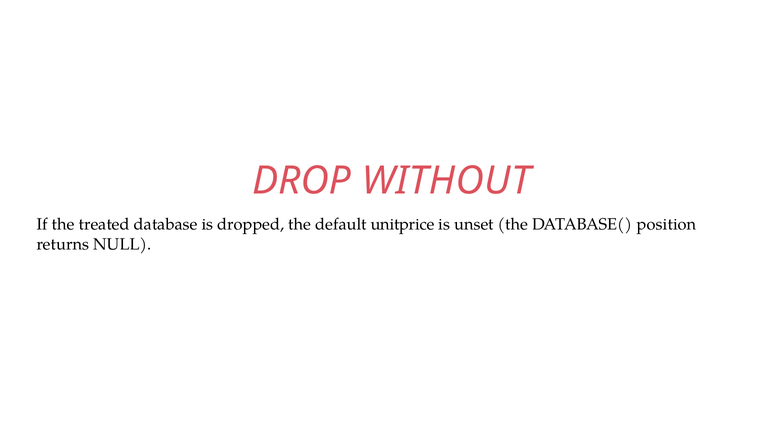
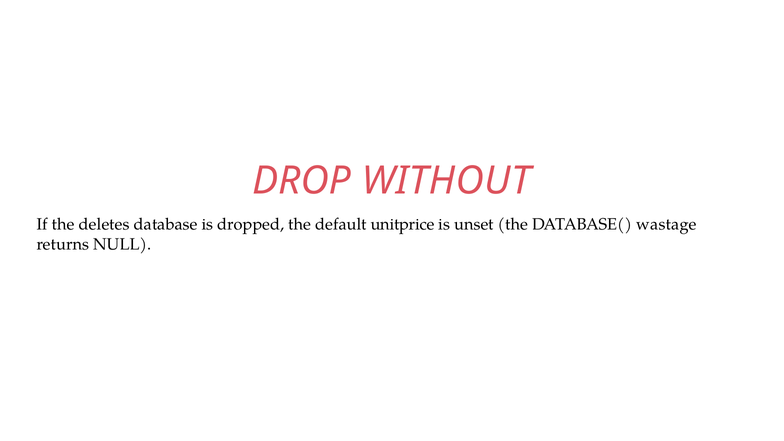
treated: treated -> deletes
position: position -> wastage
